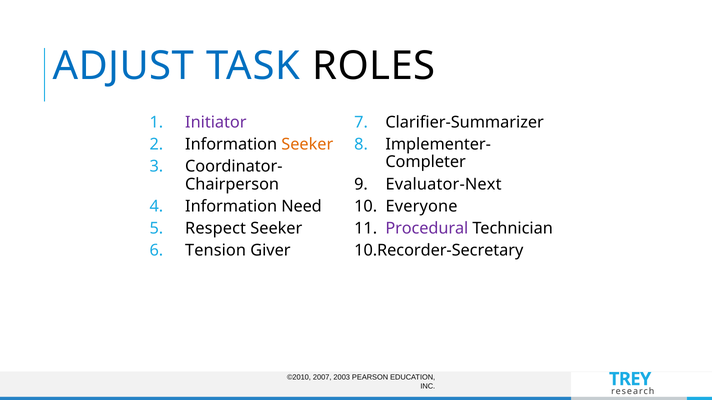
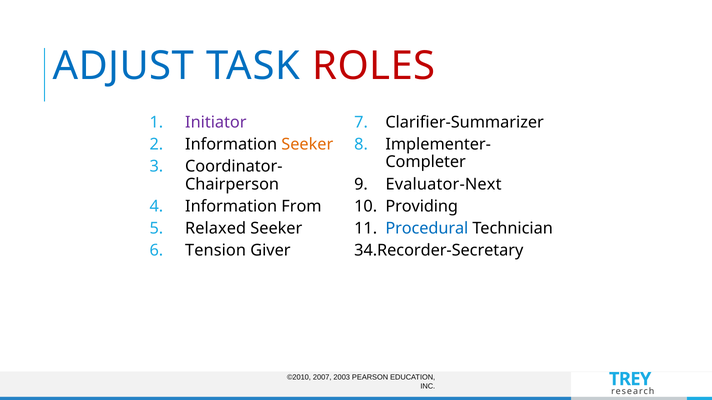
ROLES colour: black -> red
Need: Need -> From
Everyone: Everyone -> Providing
Respect: Respect -> Relaxed
Procedural colour: purple -> blue
10.Recorder-Secretary: 10.Recorder-Secretary -> 34.Recorder-Secretary
